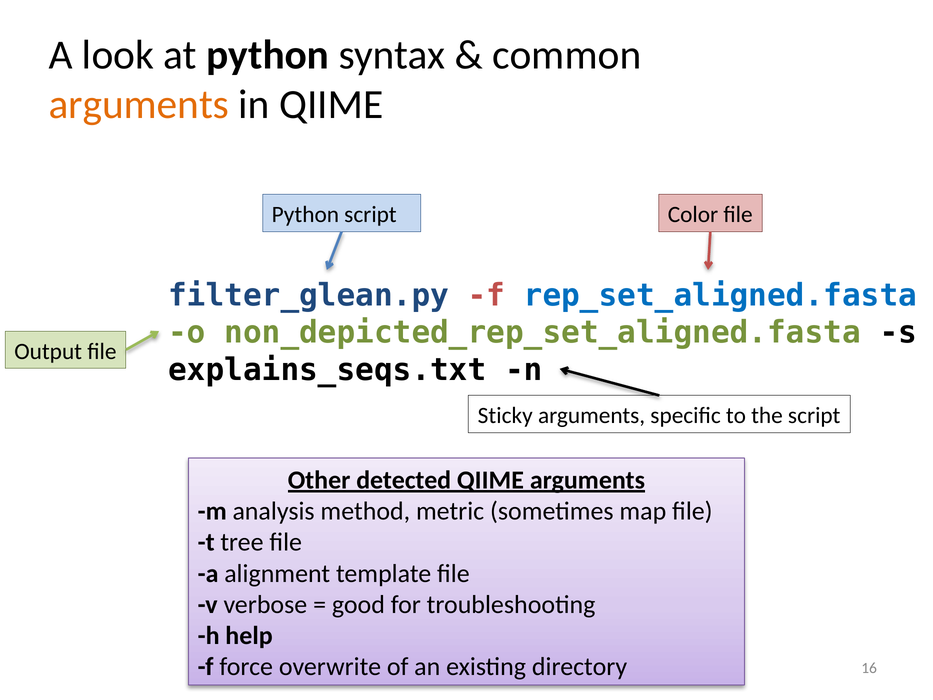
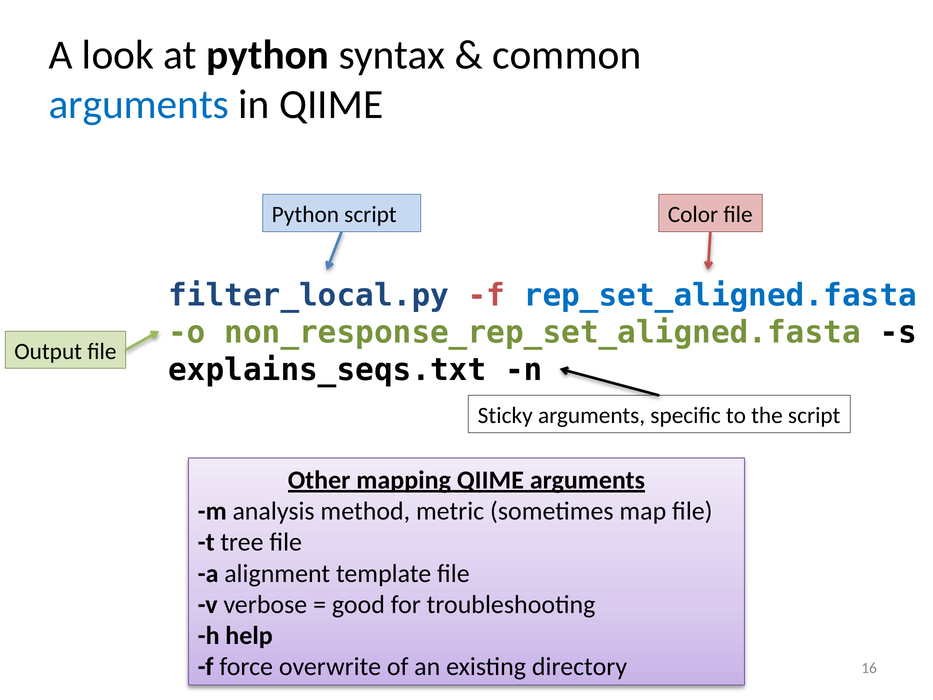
arguments at (139, 105) colour: orange -> blue
filter_glean.py: filter_glean.py -> filter_local.py
non_depicted_rep_set_aligned.fasta: non_depicted_rep_set_aligned.fasta -> non_response_rep_set_aligned.fasta
detected: detected -> mapping
